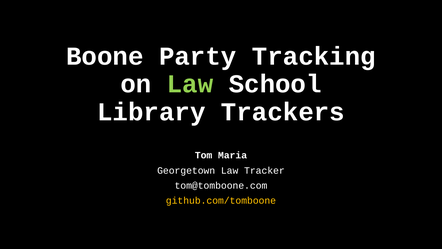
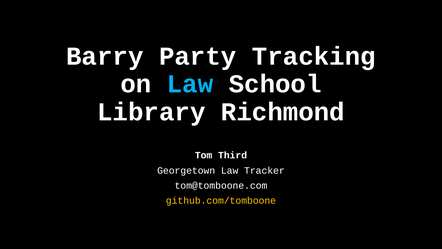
Boone: Boone -> Barry
Law at (190, 84) colour: light green -> light blue
Trackers: Trackers -> Richmond
Maria: Maria -> Third
